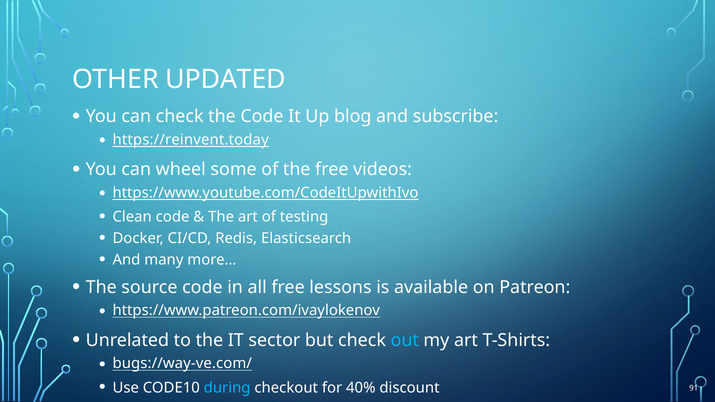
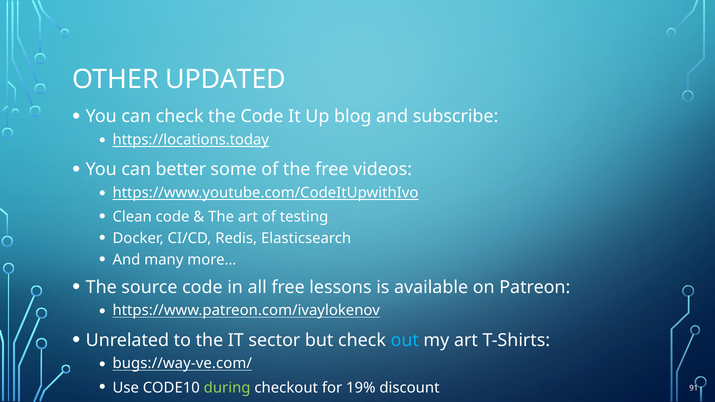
https://reinvent.today: https://reinvent.today -> https://locations.today
wheel: wheel -> better
during colour: light blue -> light green
40%: 40% -> 19%
